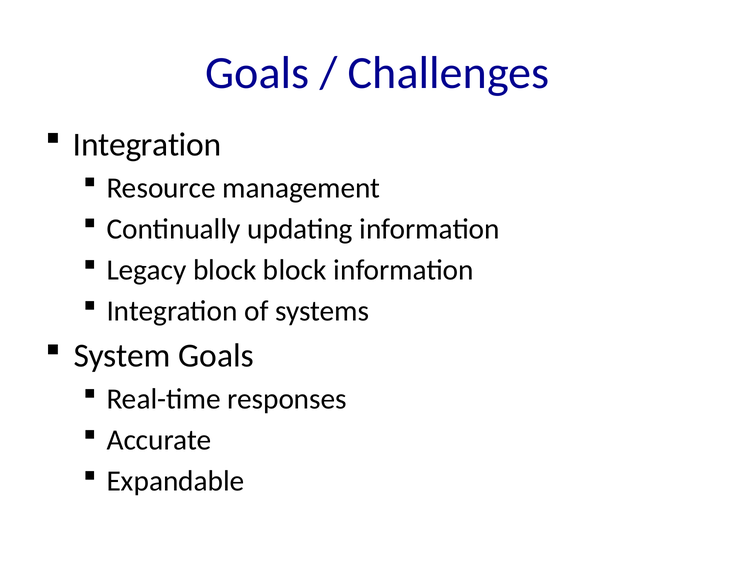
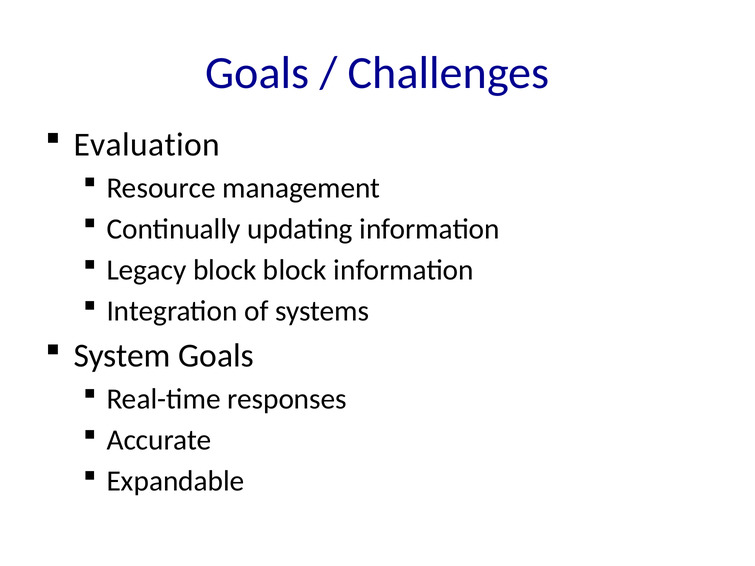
Integration at (147, 145): Integration -> Evaluation
